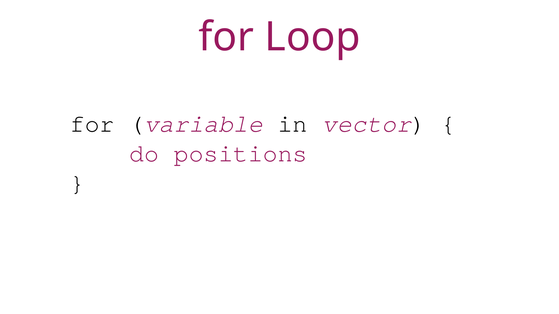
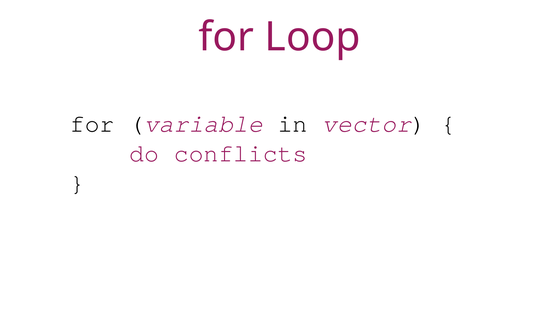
positions: positions -> conflicts
